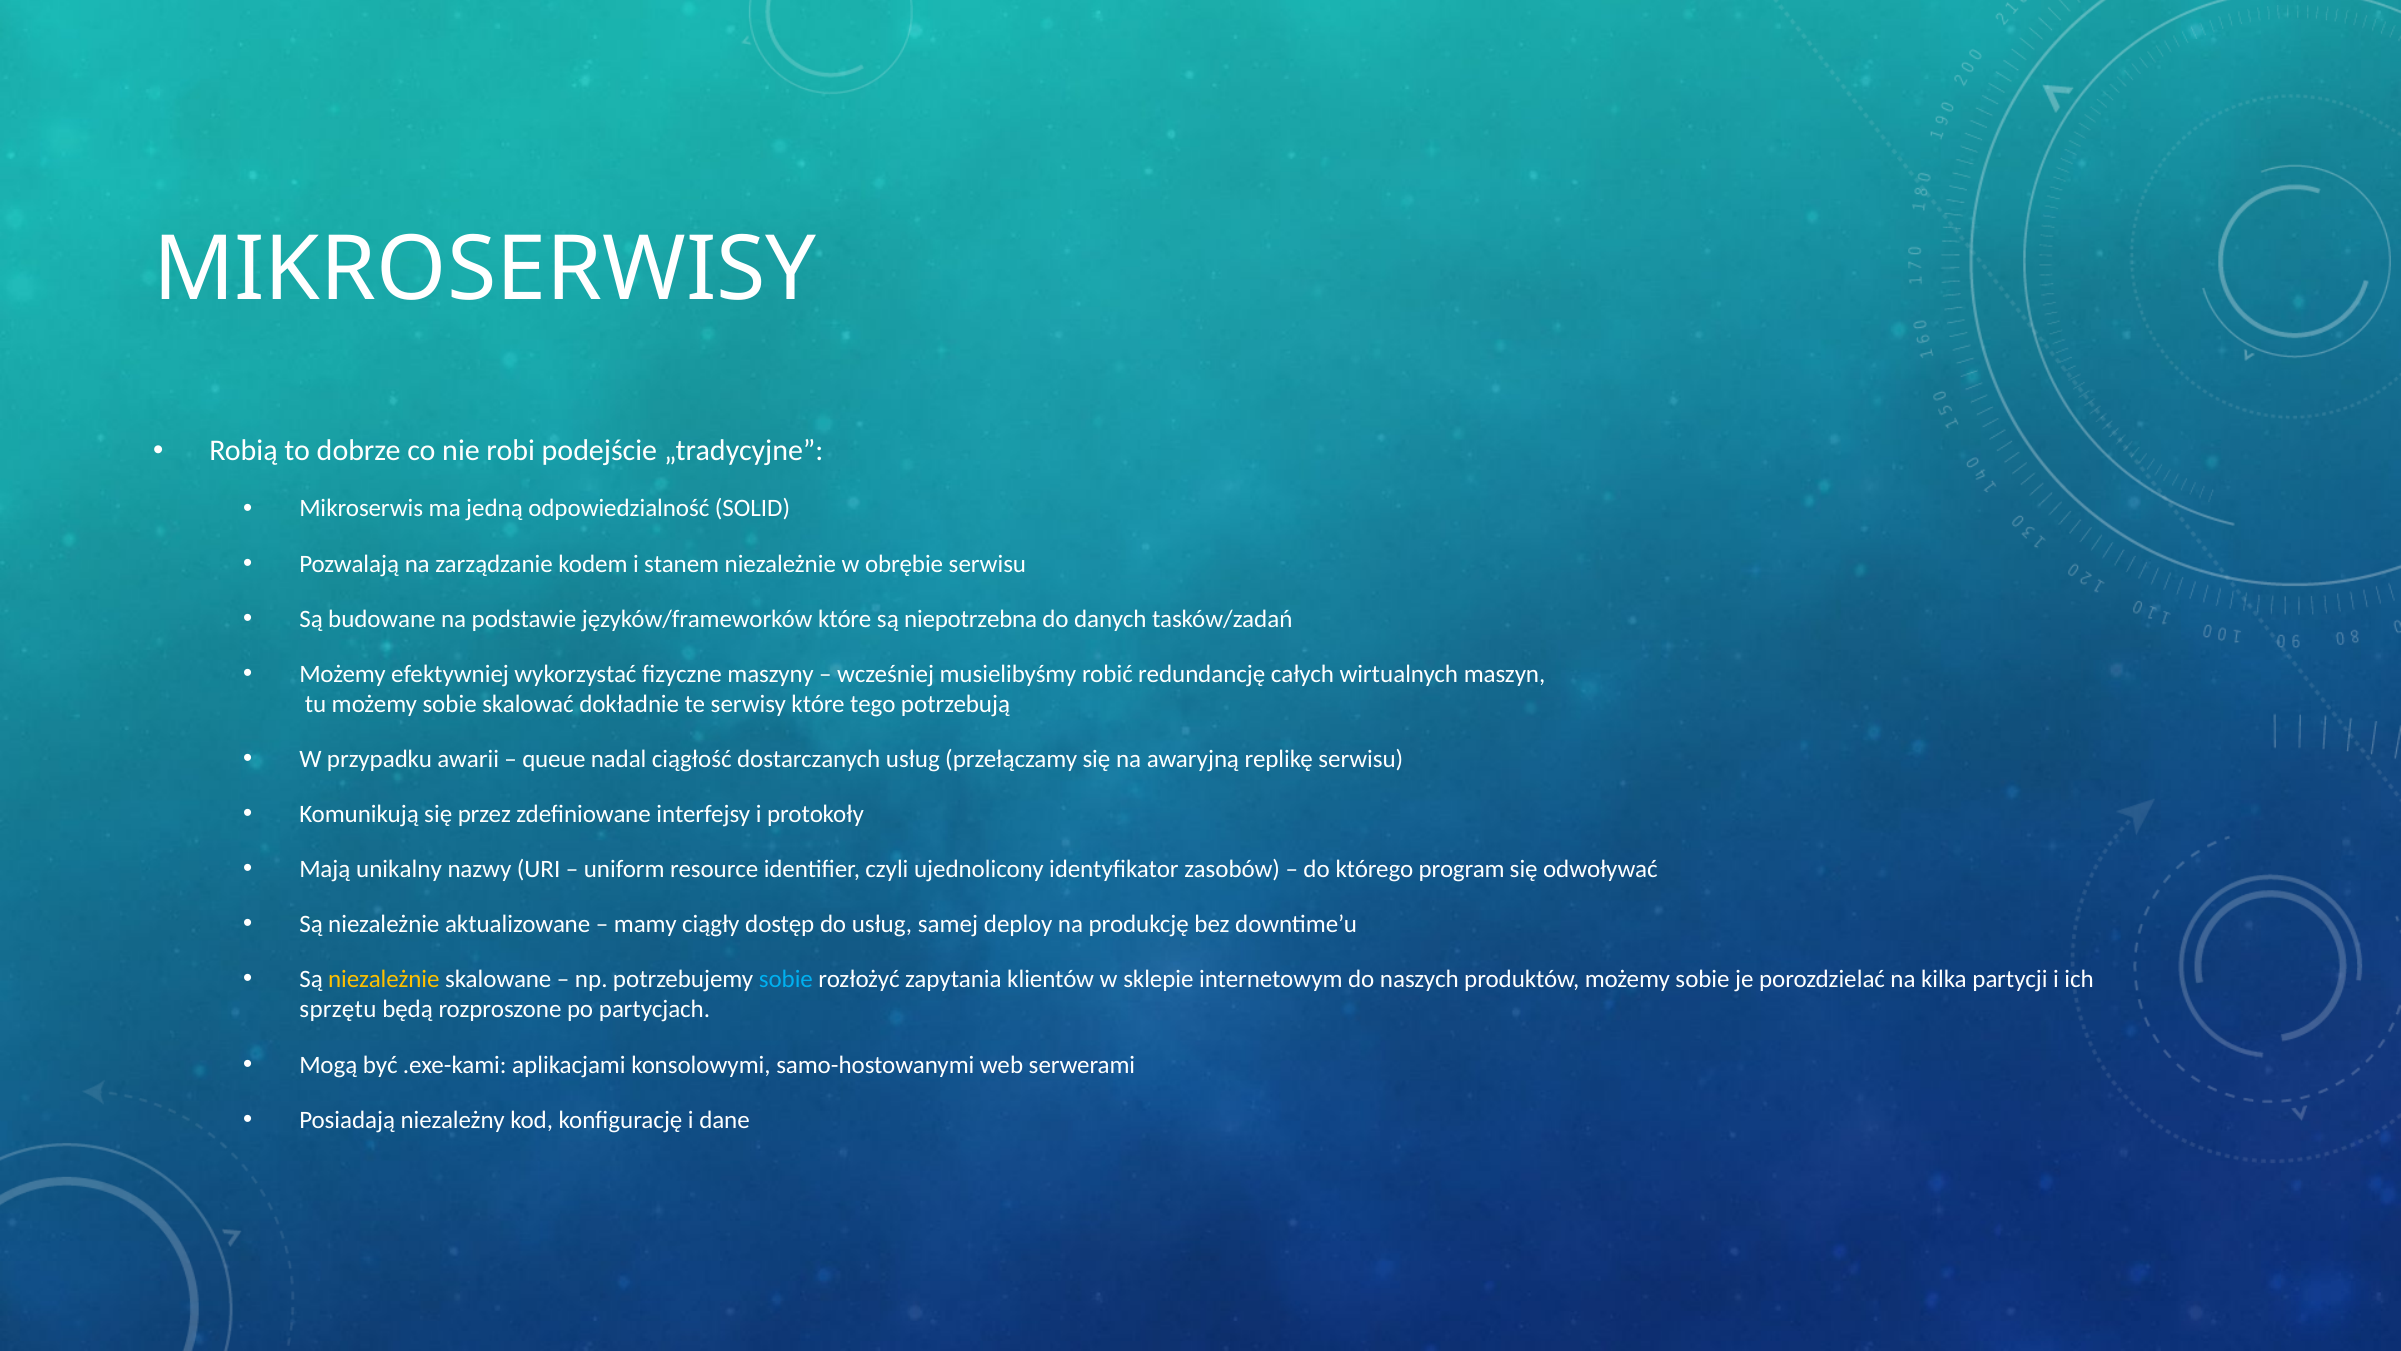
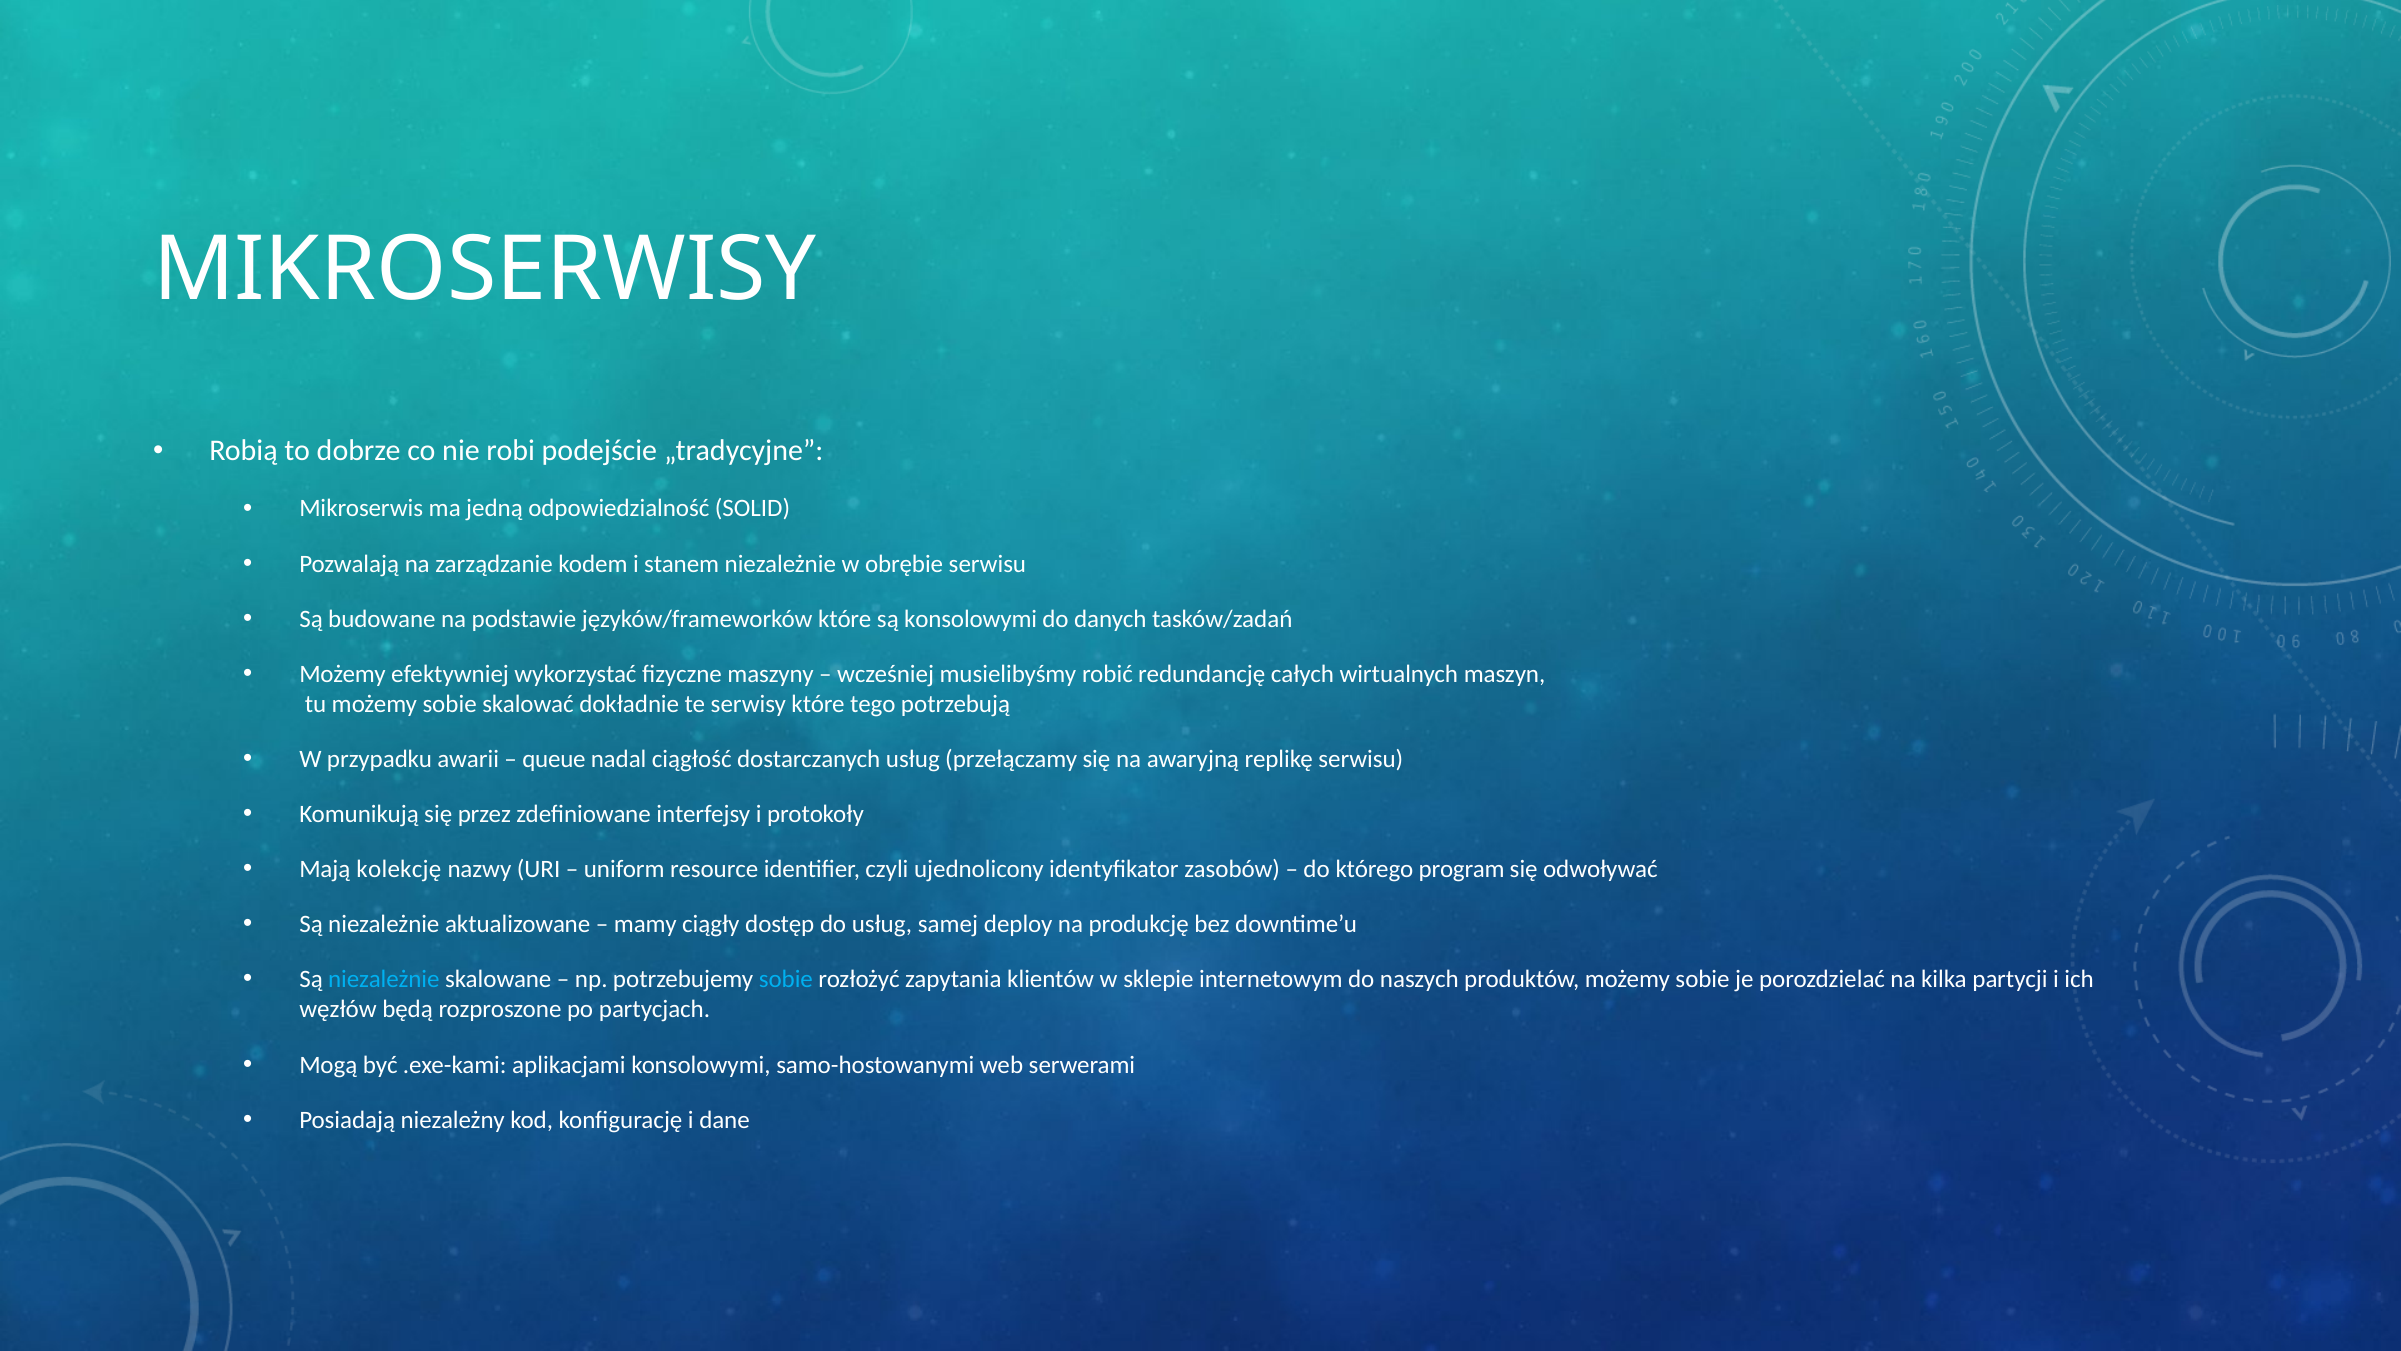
są niepotrzebna: niepotrzebna -> konsolowymi
unikalny: unikalny -> kolekcję
niezależnie at (384, 979) colour: yellow -> light blue
sprzętu: sprzętu -> węzłów
